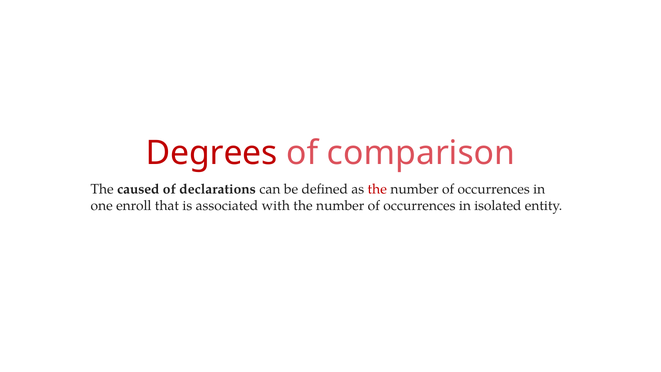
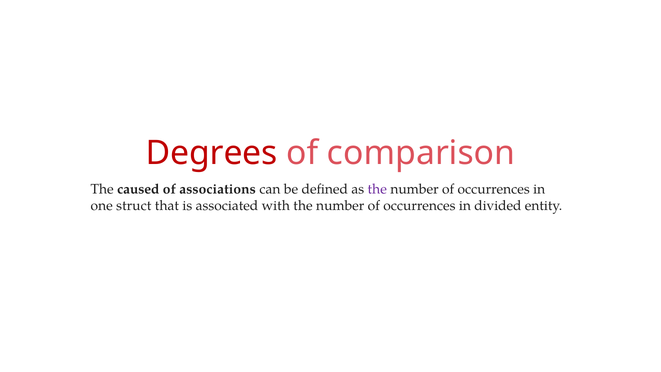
declarations: declarations -> associations
the at (377, 189) colour: red -> purple
enroll: enroll -> struct
isolated: isolated -> divided
